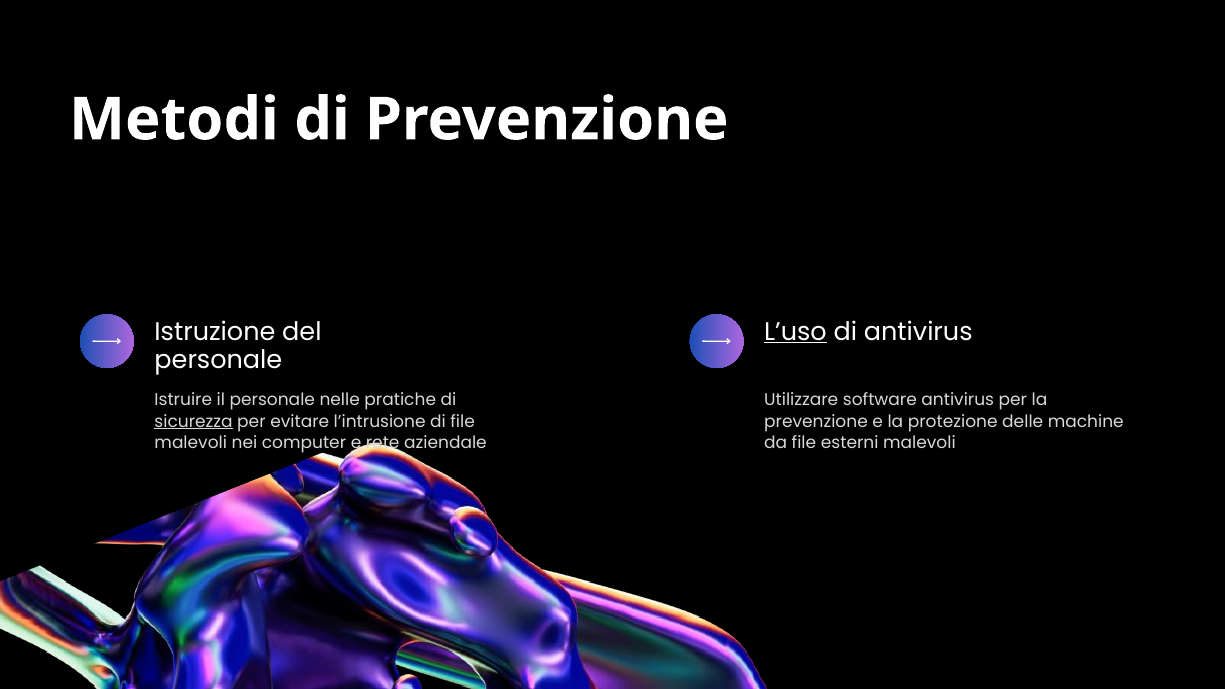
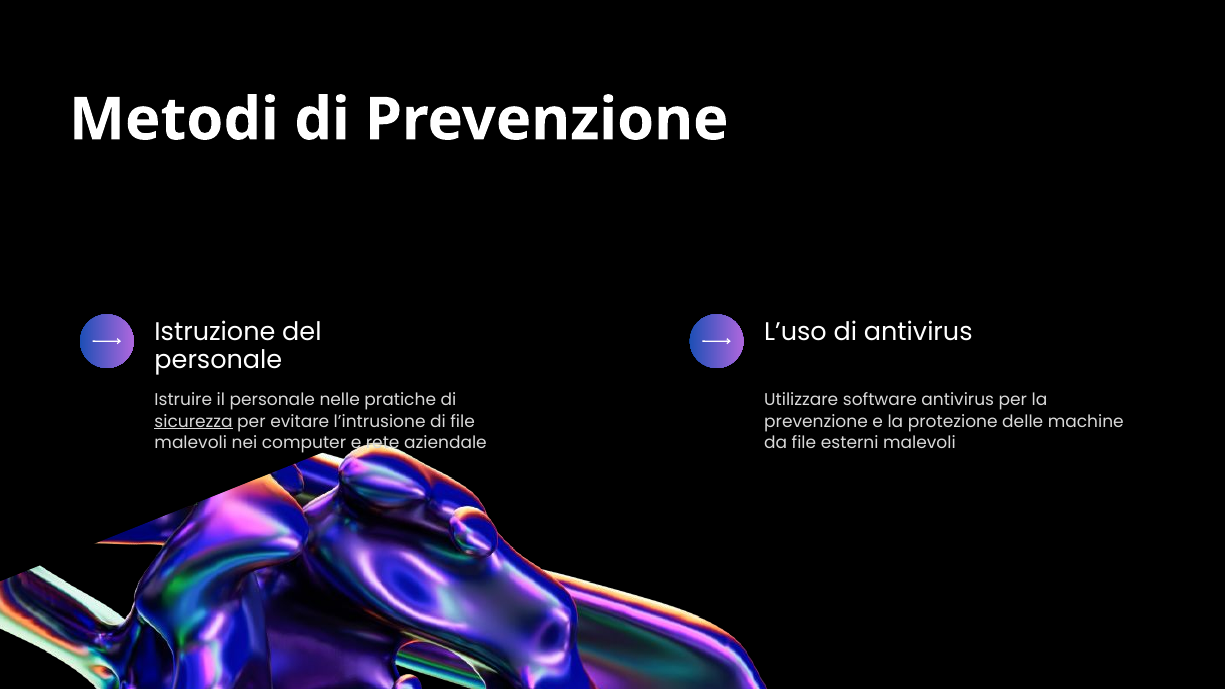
L’uso underline: present -> none
